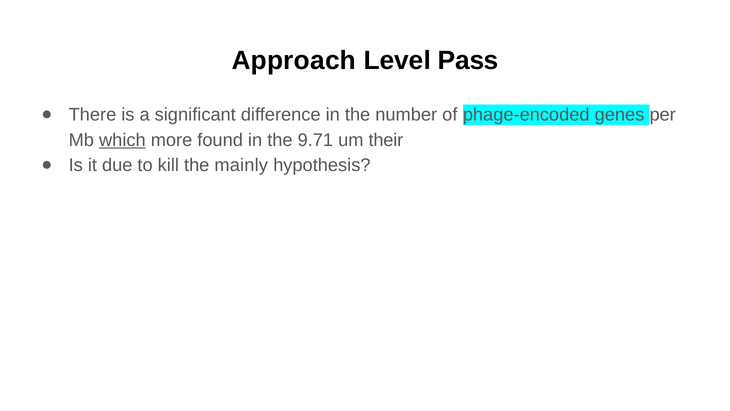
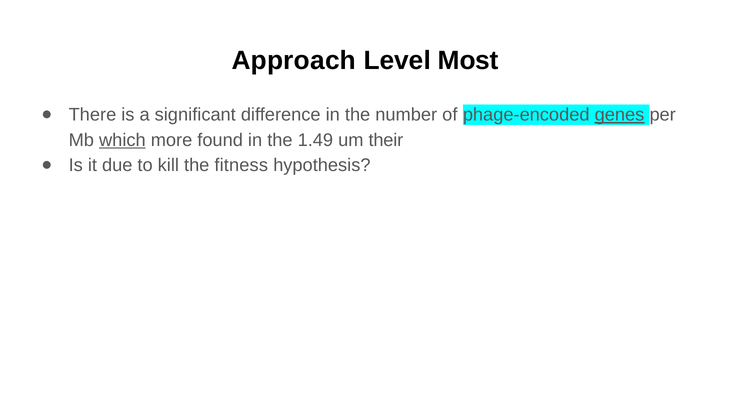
Pass: Pass -> Most
genes underline: none -> present
9.71: 9.71 -> 1.49
mainly: mainly -> fitness
